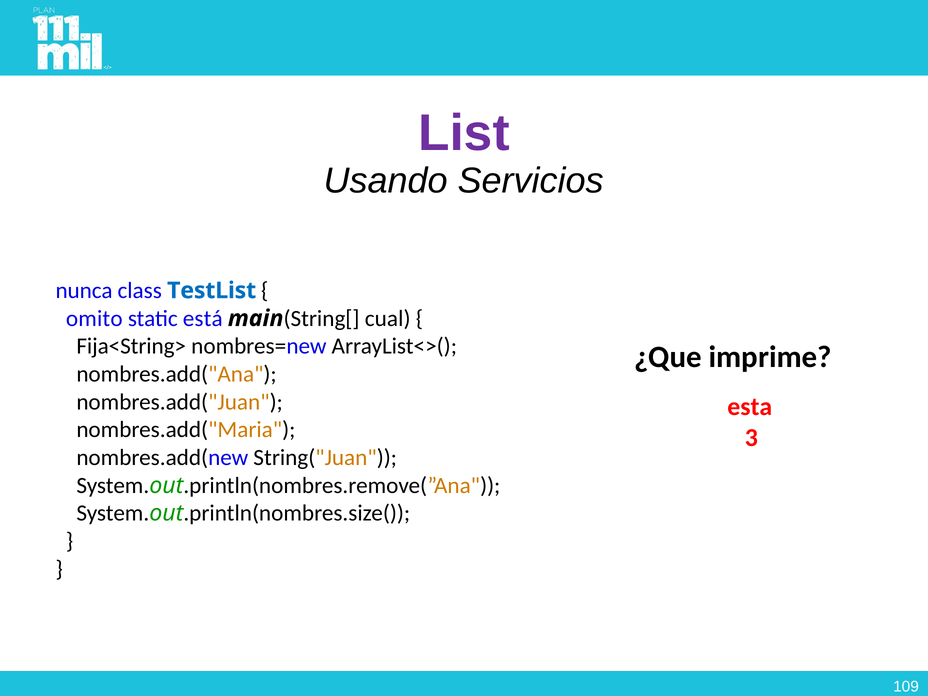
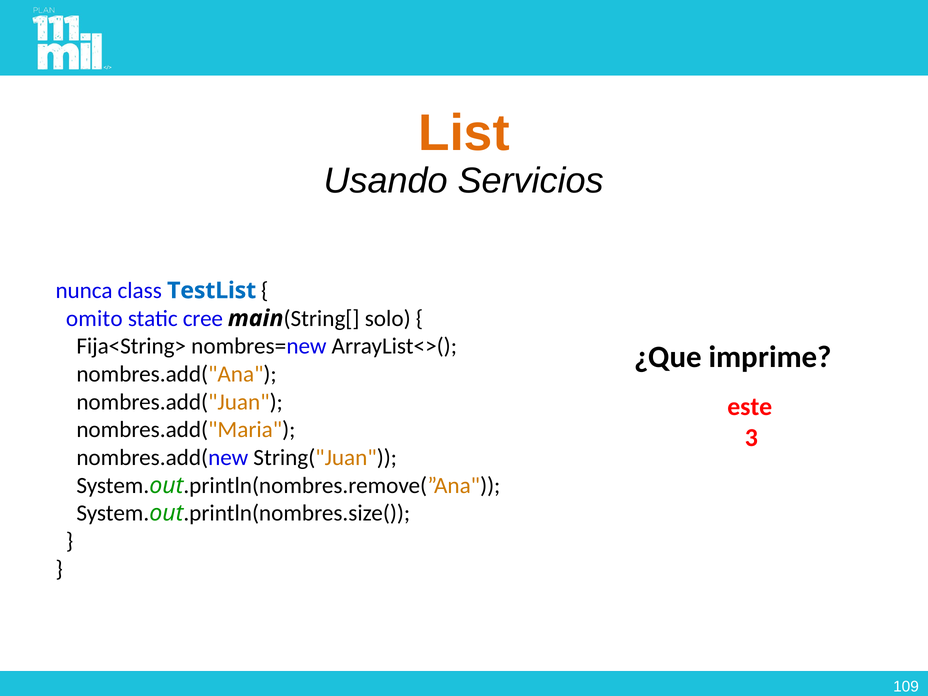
List colour: purple -> orange
está: está -> cree
cual: cual -> solo
esta: esta -> este
